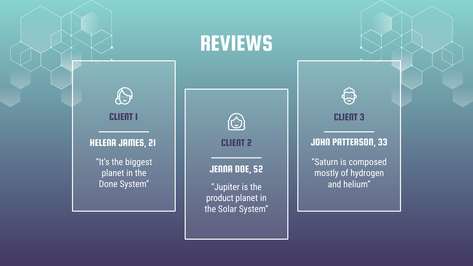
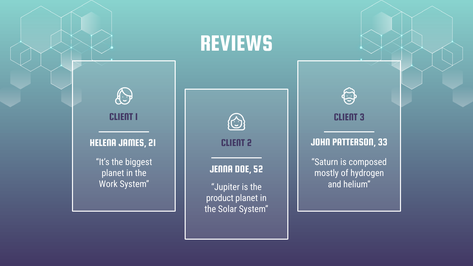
Done: Done -> Work
